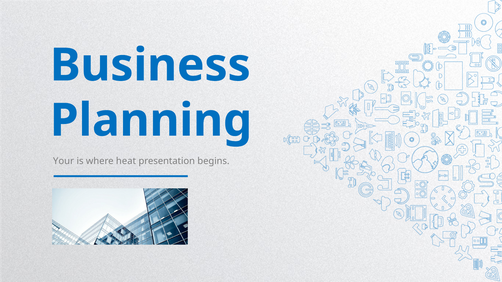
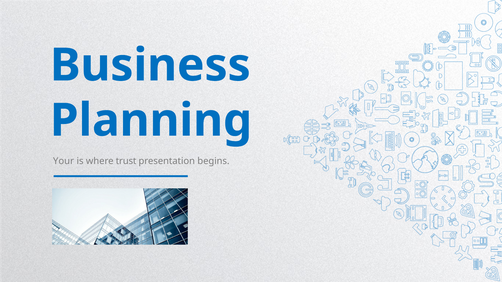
heat: heat -> trust
